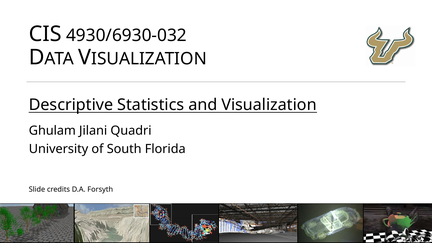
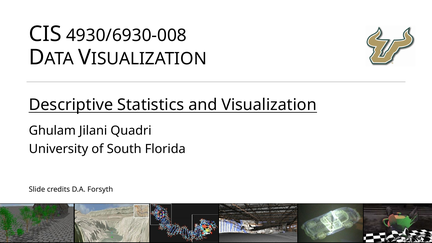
4930/6930-032: 4930/6930-032 -> 4930/6930-008
